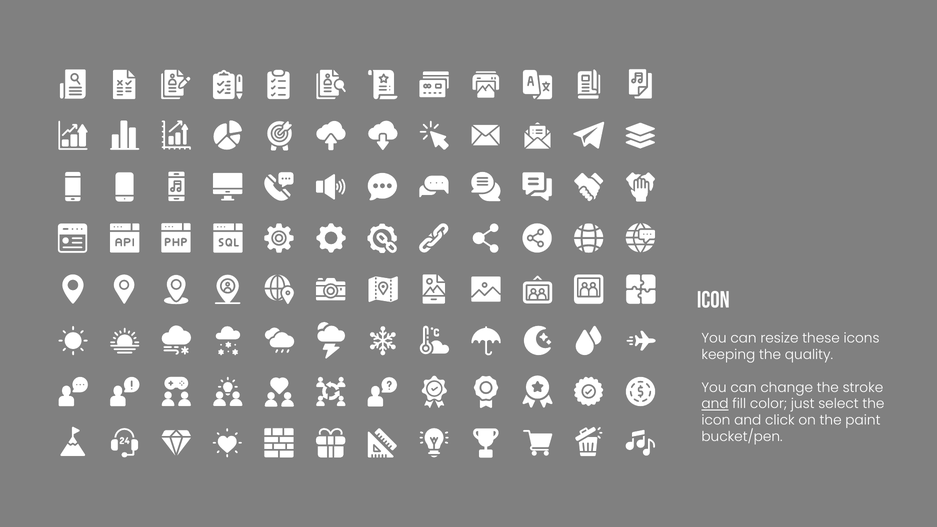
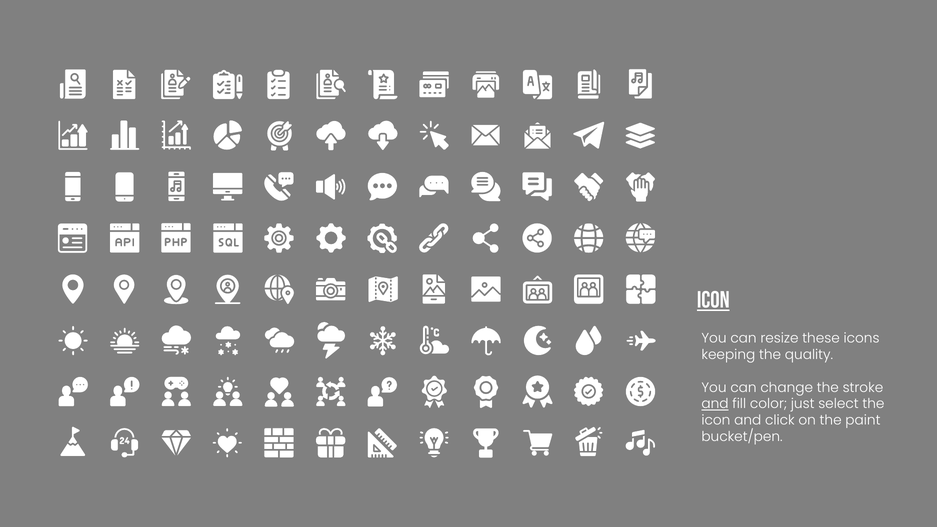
Icon at (713, 300) underline: none -> present
